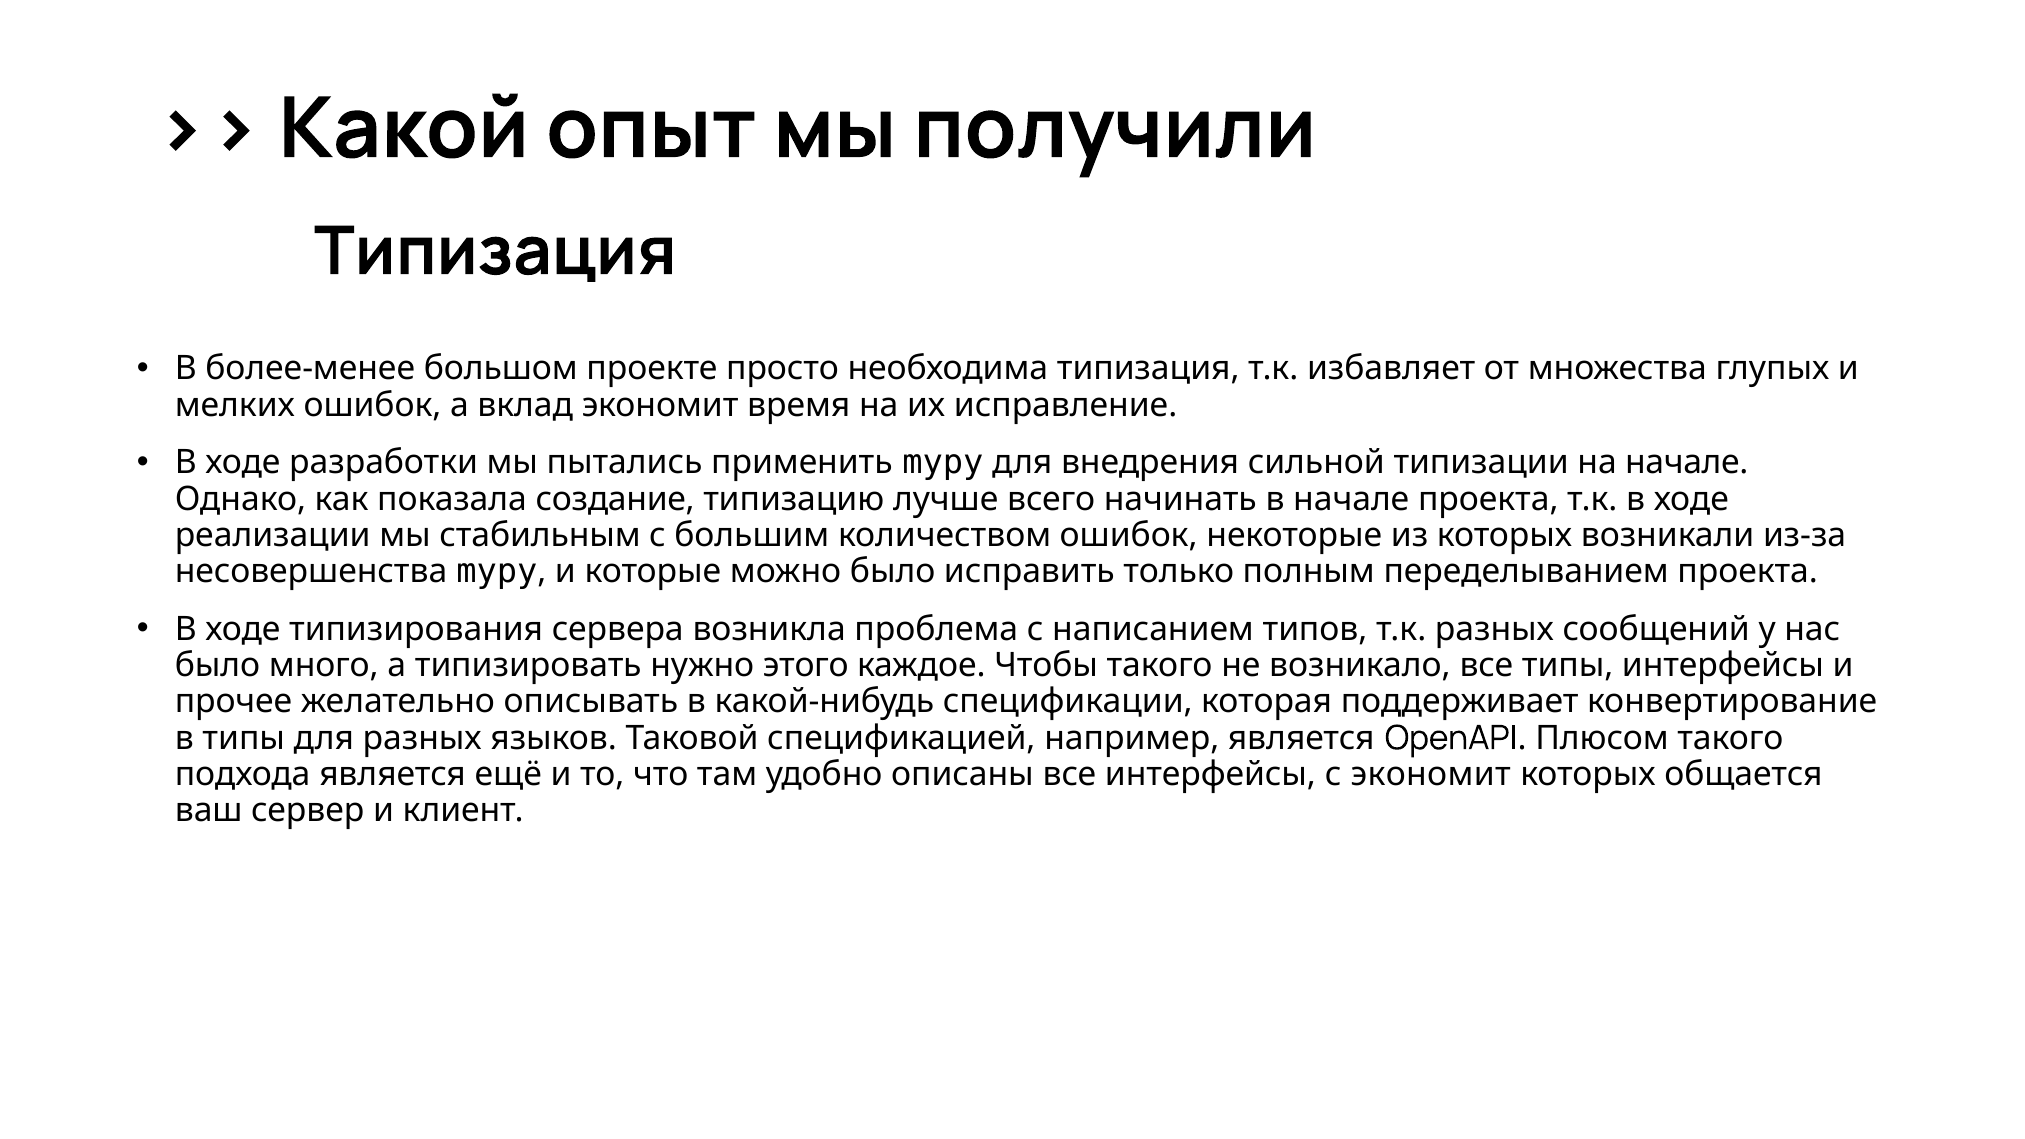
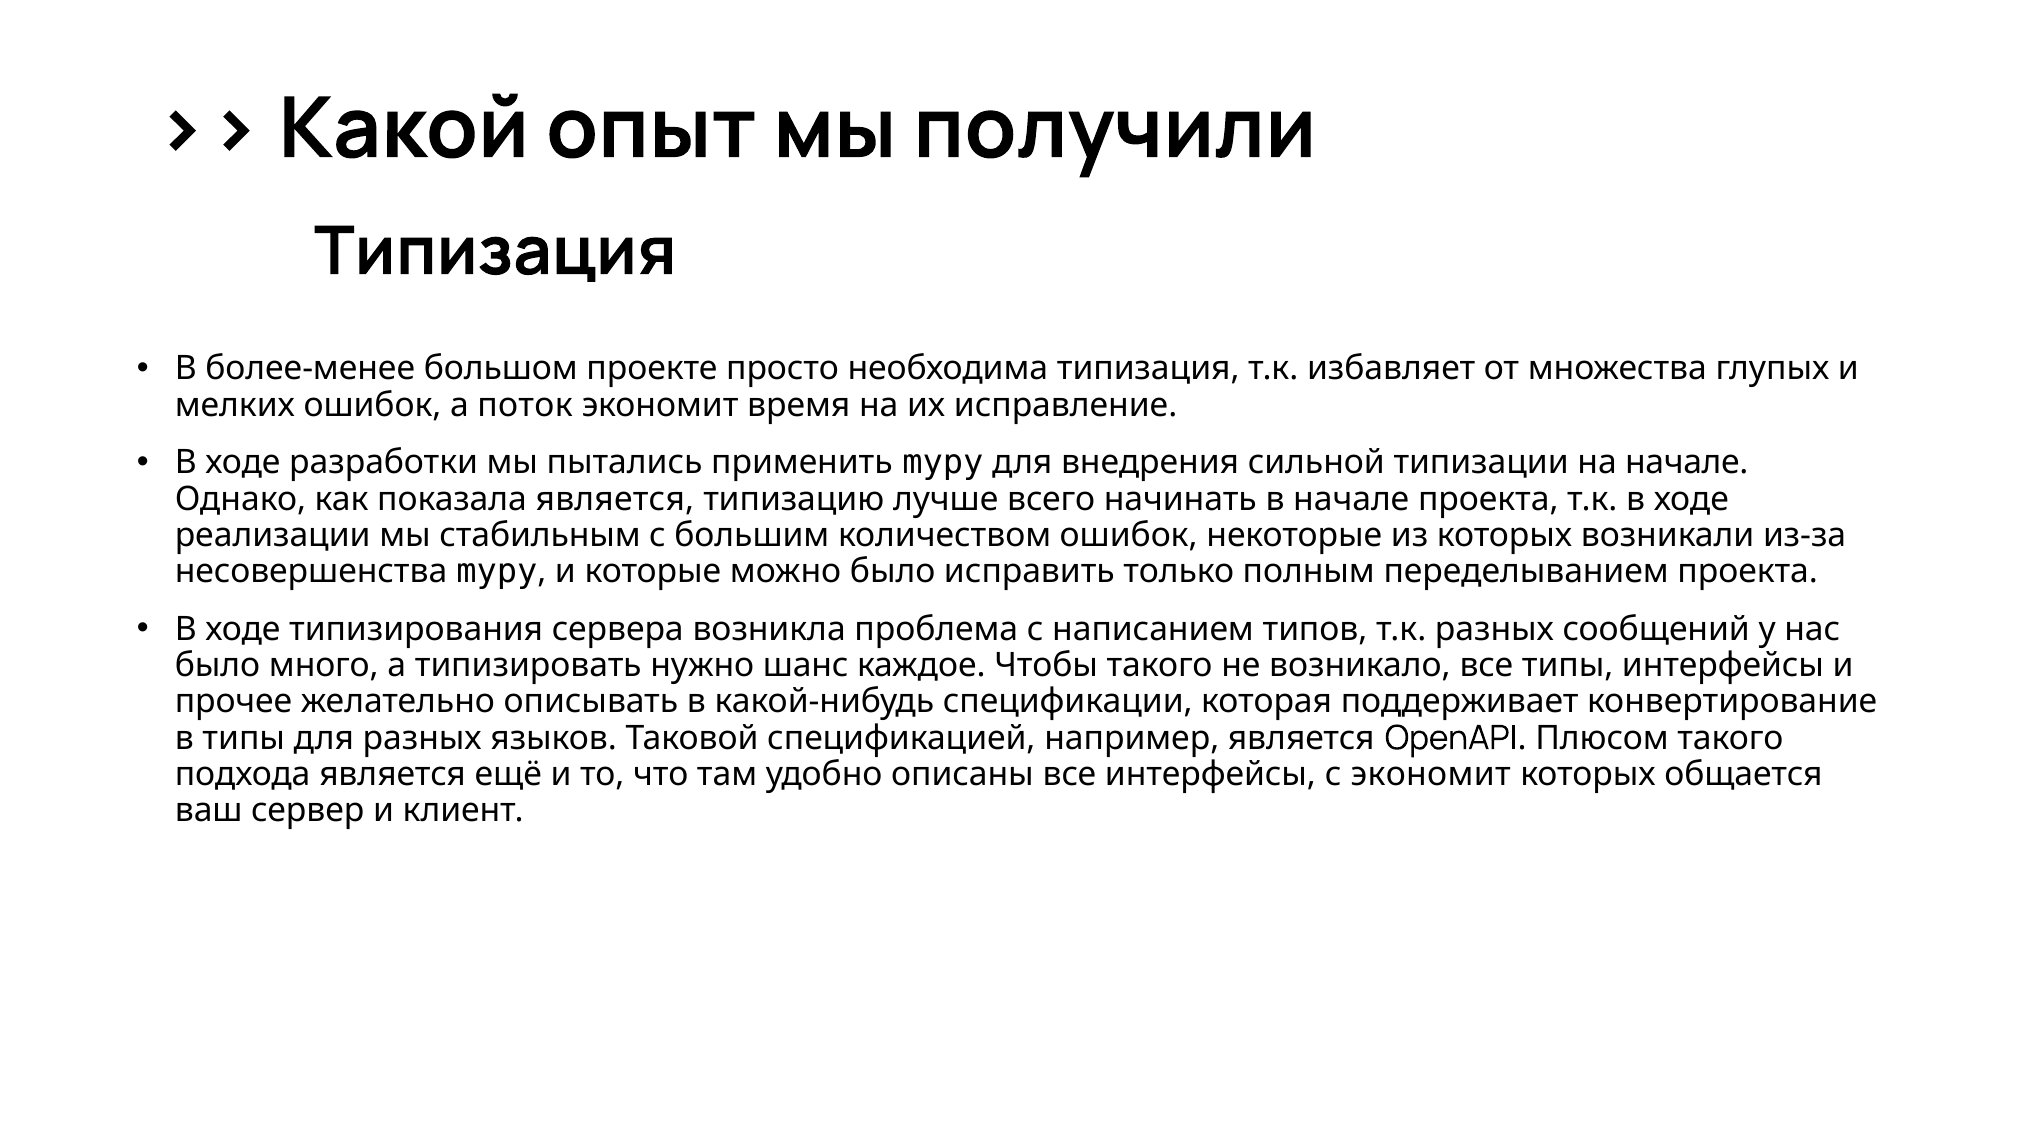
вклад: вклад -> поток
показала создание: создание -> является
этого: этого -> шанс
